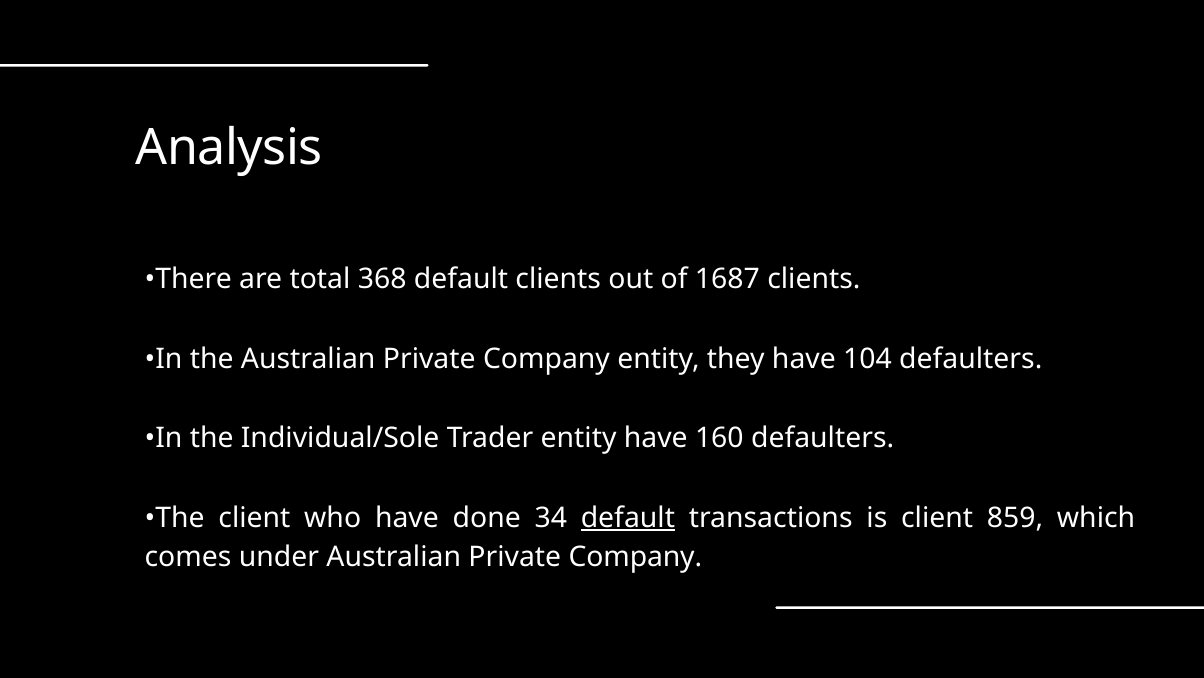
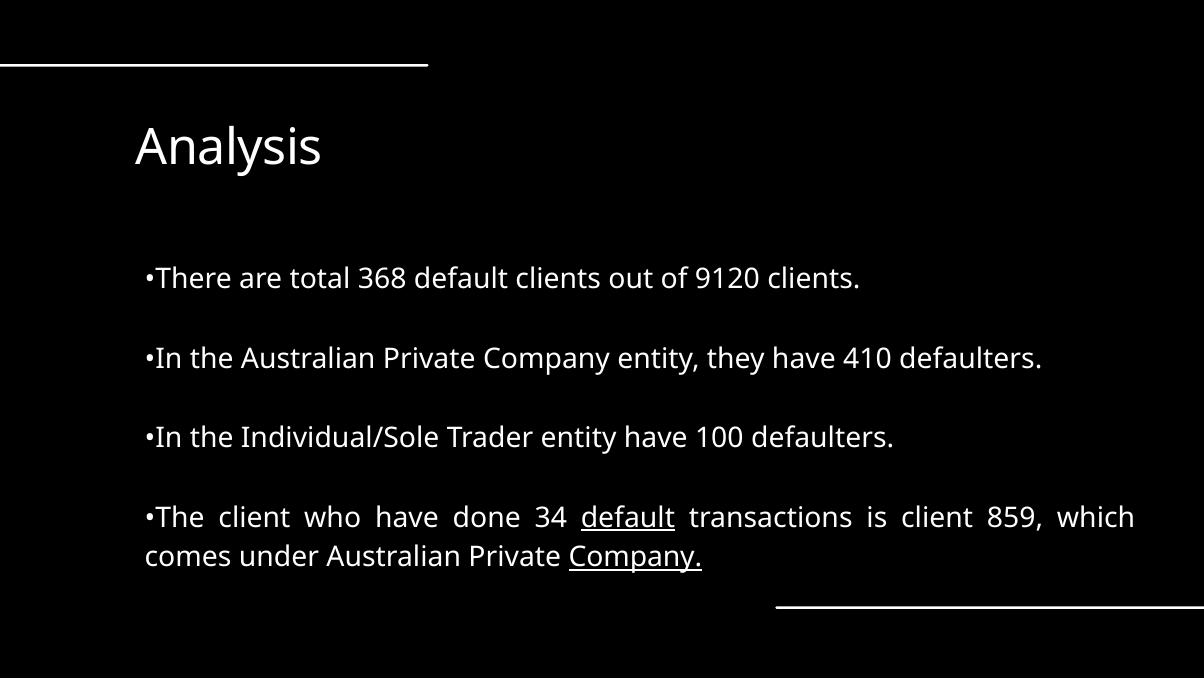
1687: 1687 -> 9120
104: 104 -> 410
160: 160 -> 100
Company at (635, 557) underline: none -> present
